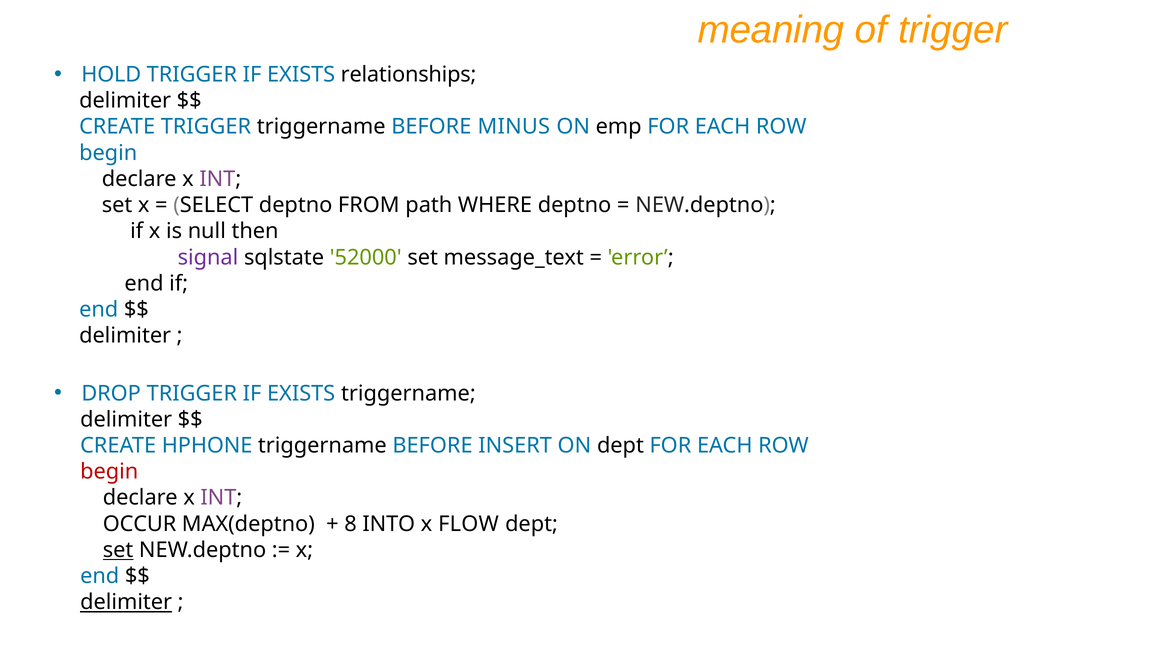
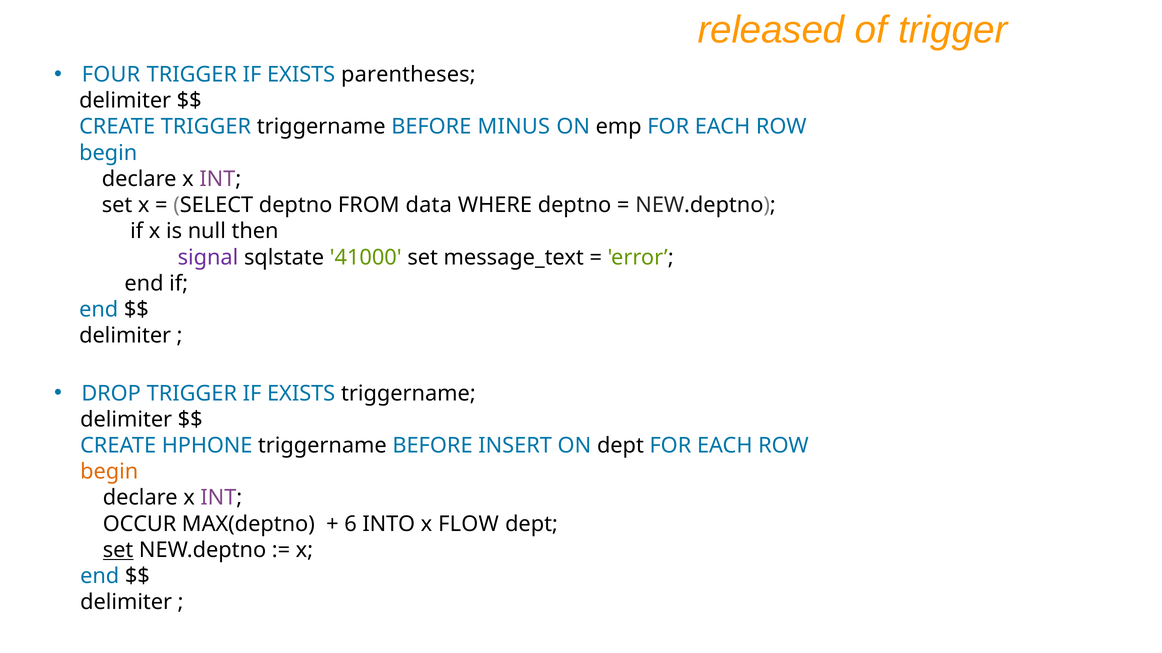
meaning: meaning -> released
HOLD: HOLD -> FOUR
relationships: relationships -> parentheses
path: path -> data
52000: 52000 -> 41000
begin at (109, 472) colour: red -> orange
8: 8 -> 6
delimiter at (126, 603) underline: present -> none
